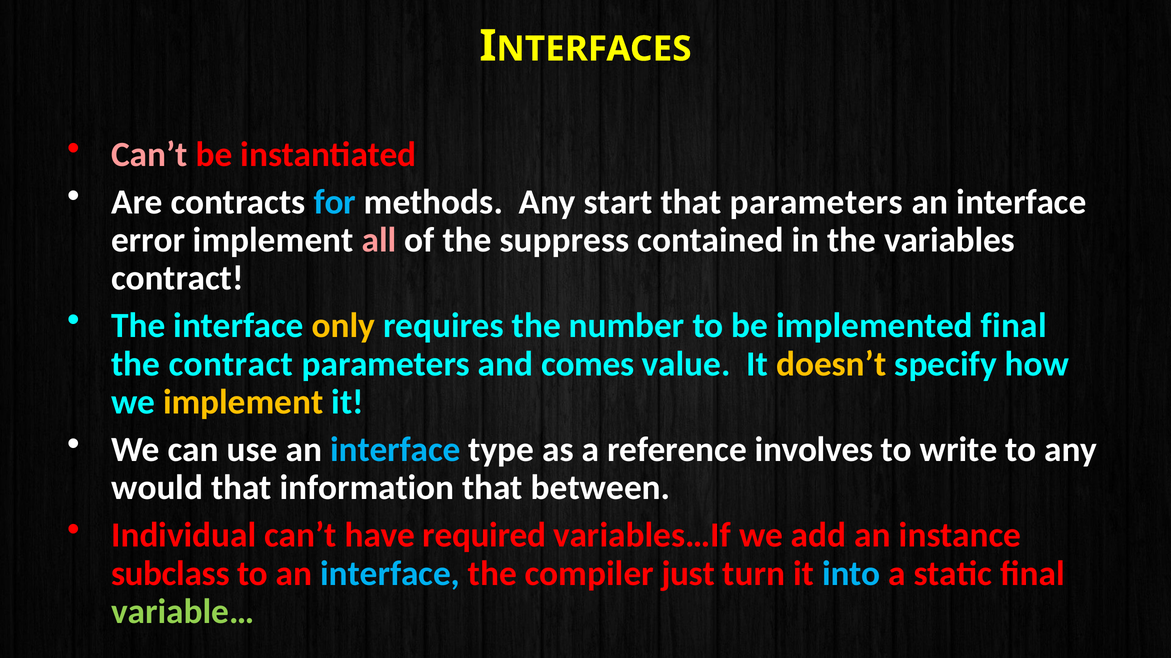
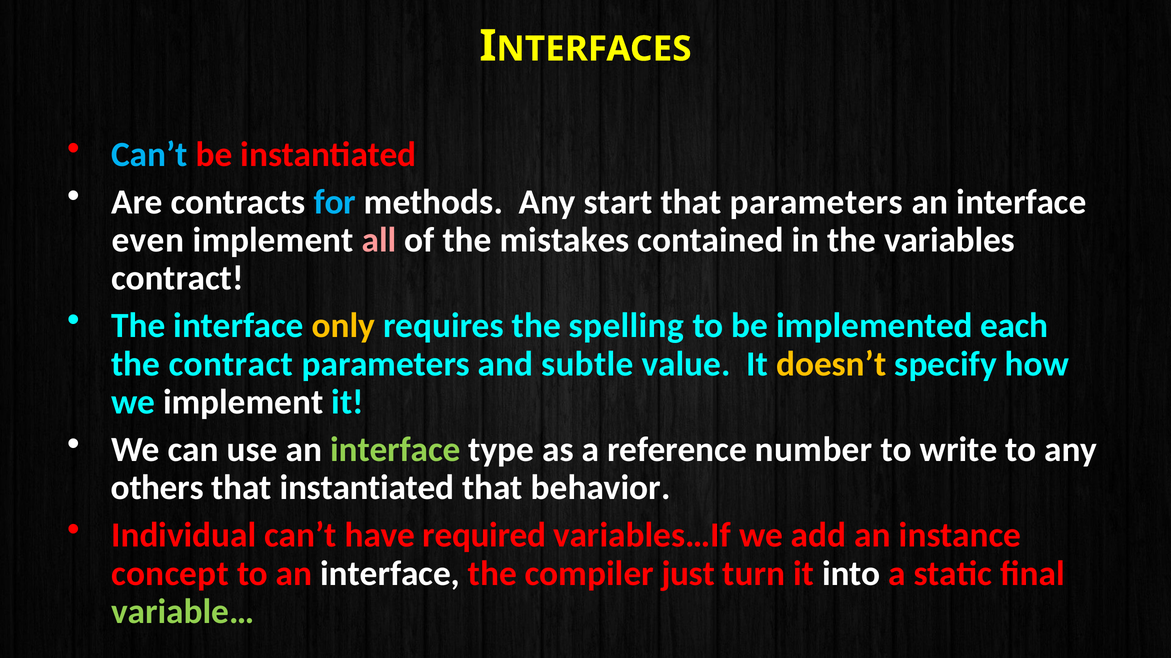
Can’t at (149, 155) colour: pink -> light blue
error: error -> even
suppress: suppress -> mistakes
number: number -> spelling
implemented final: final -> each
comes: comes -> subtle
implement at (243, 402) colour: yellow -> white
interface at (395, 450) colour: light blue -> light green
involves: involves -> number
would: would -> others
that information: information -> instantiated
between: between -> behavior
subclass: subclass -> concept
interface at (390, 574) colour: light blue -> white
into colour: light blue -> white
